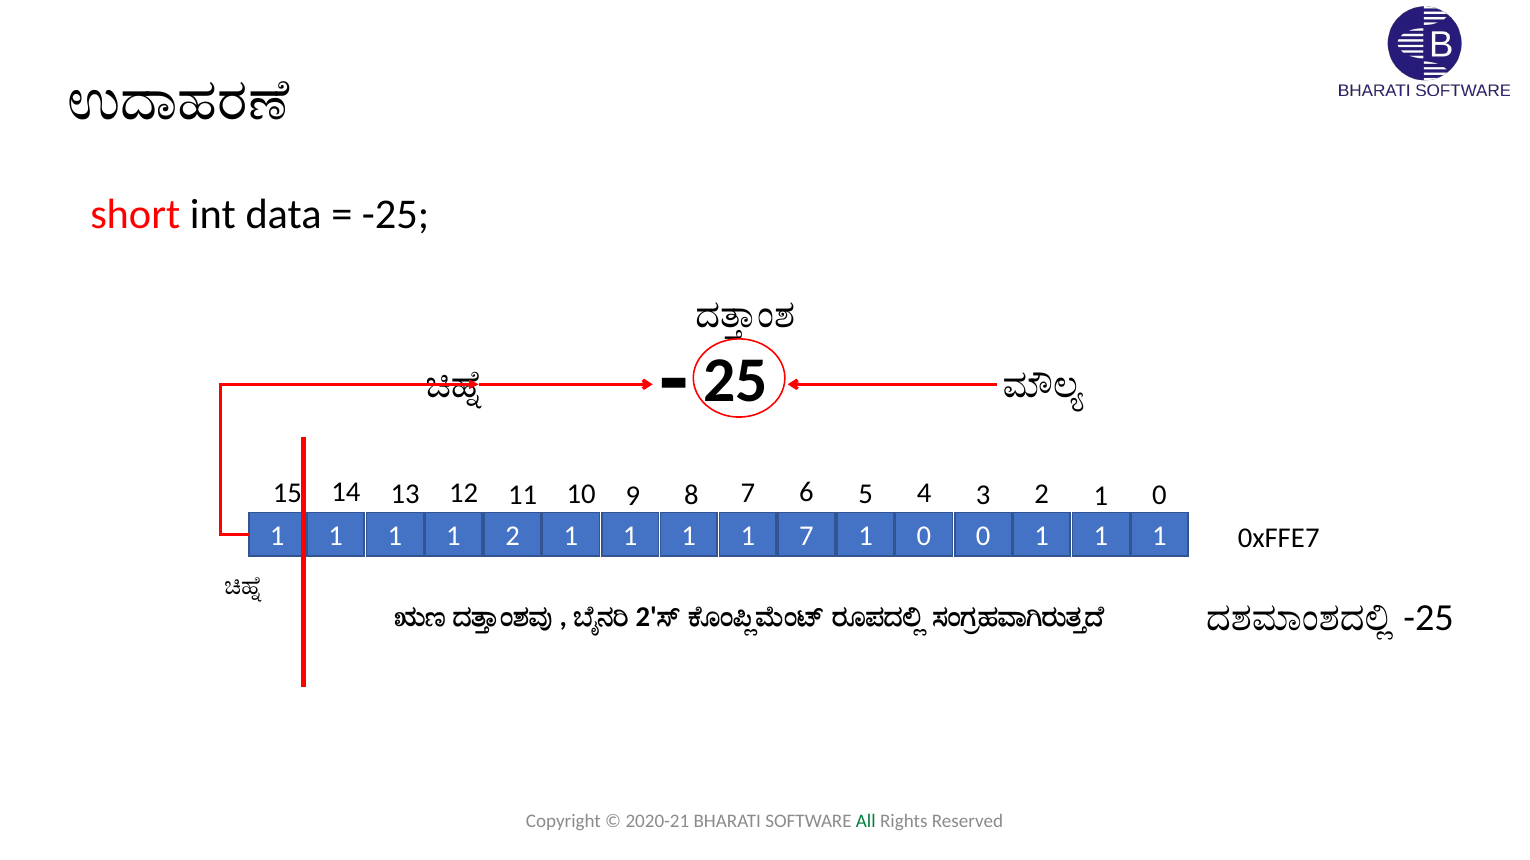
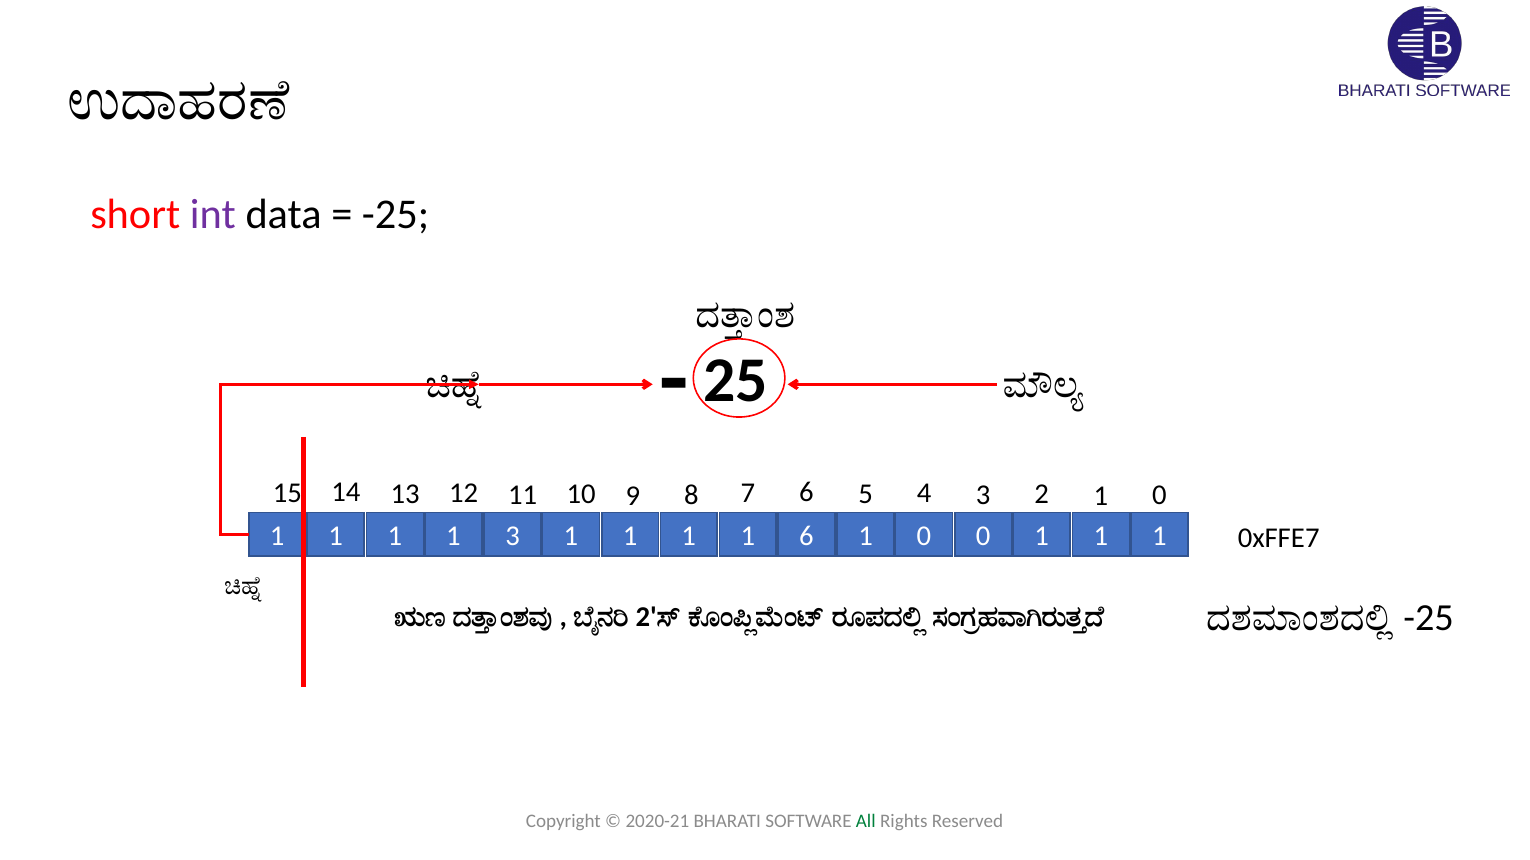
int colour: black -> purple
1 1 2: 2 -> 3
1 7: 7 -> 6
